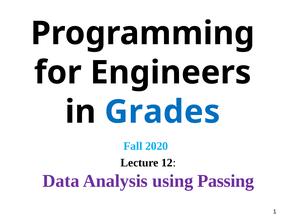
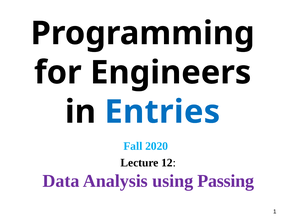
Grades: Grades -> Entries
